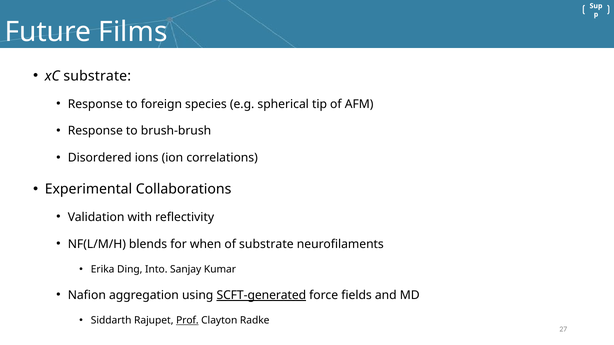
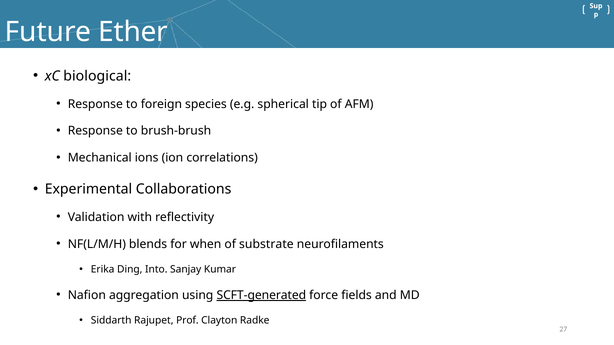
Films: Films -> Ether
xC substrate: substrate -> biological
Disordered: Disordered -> Mechanical
Prof underline: present -> none
